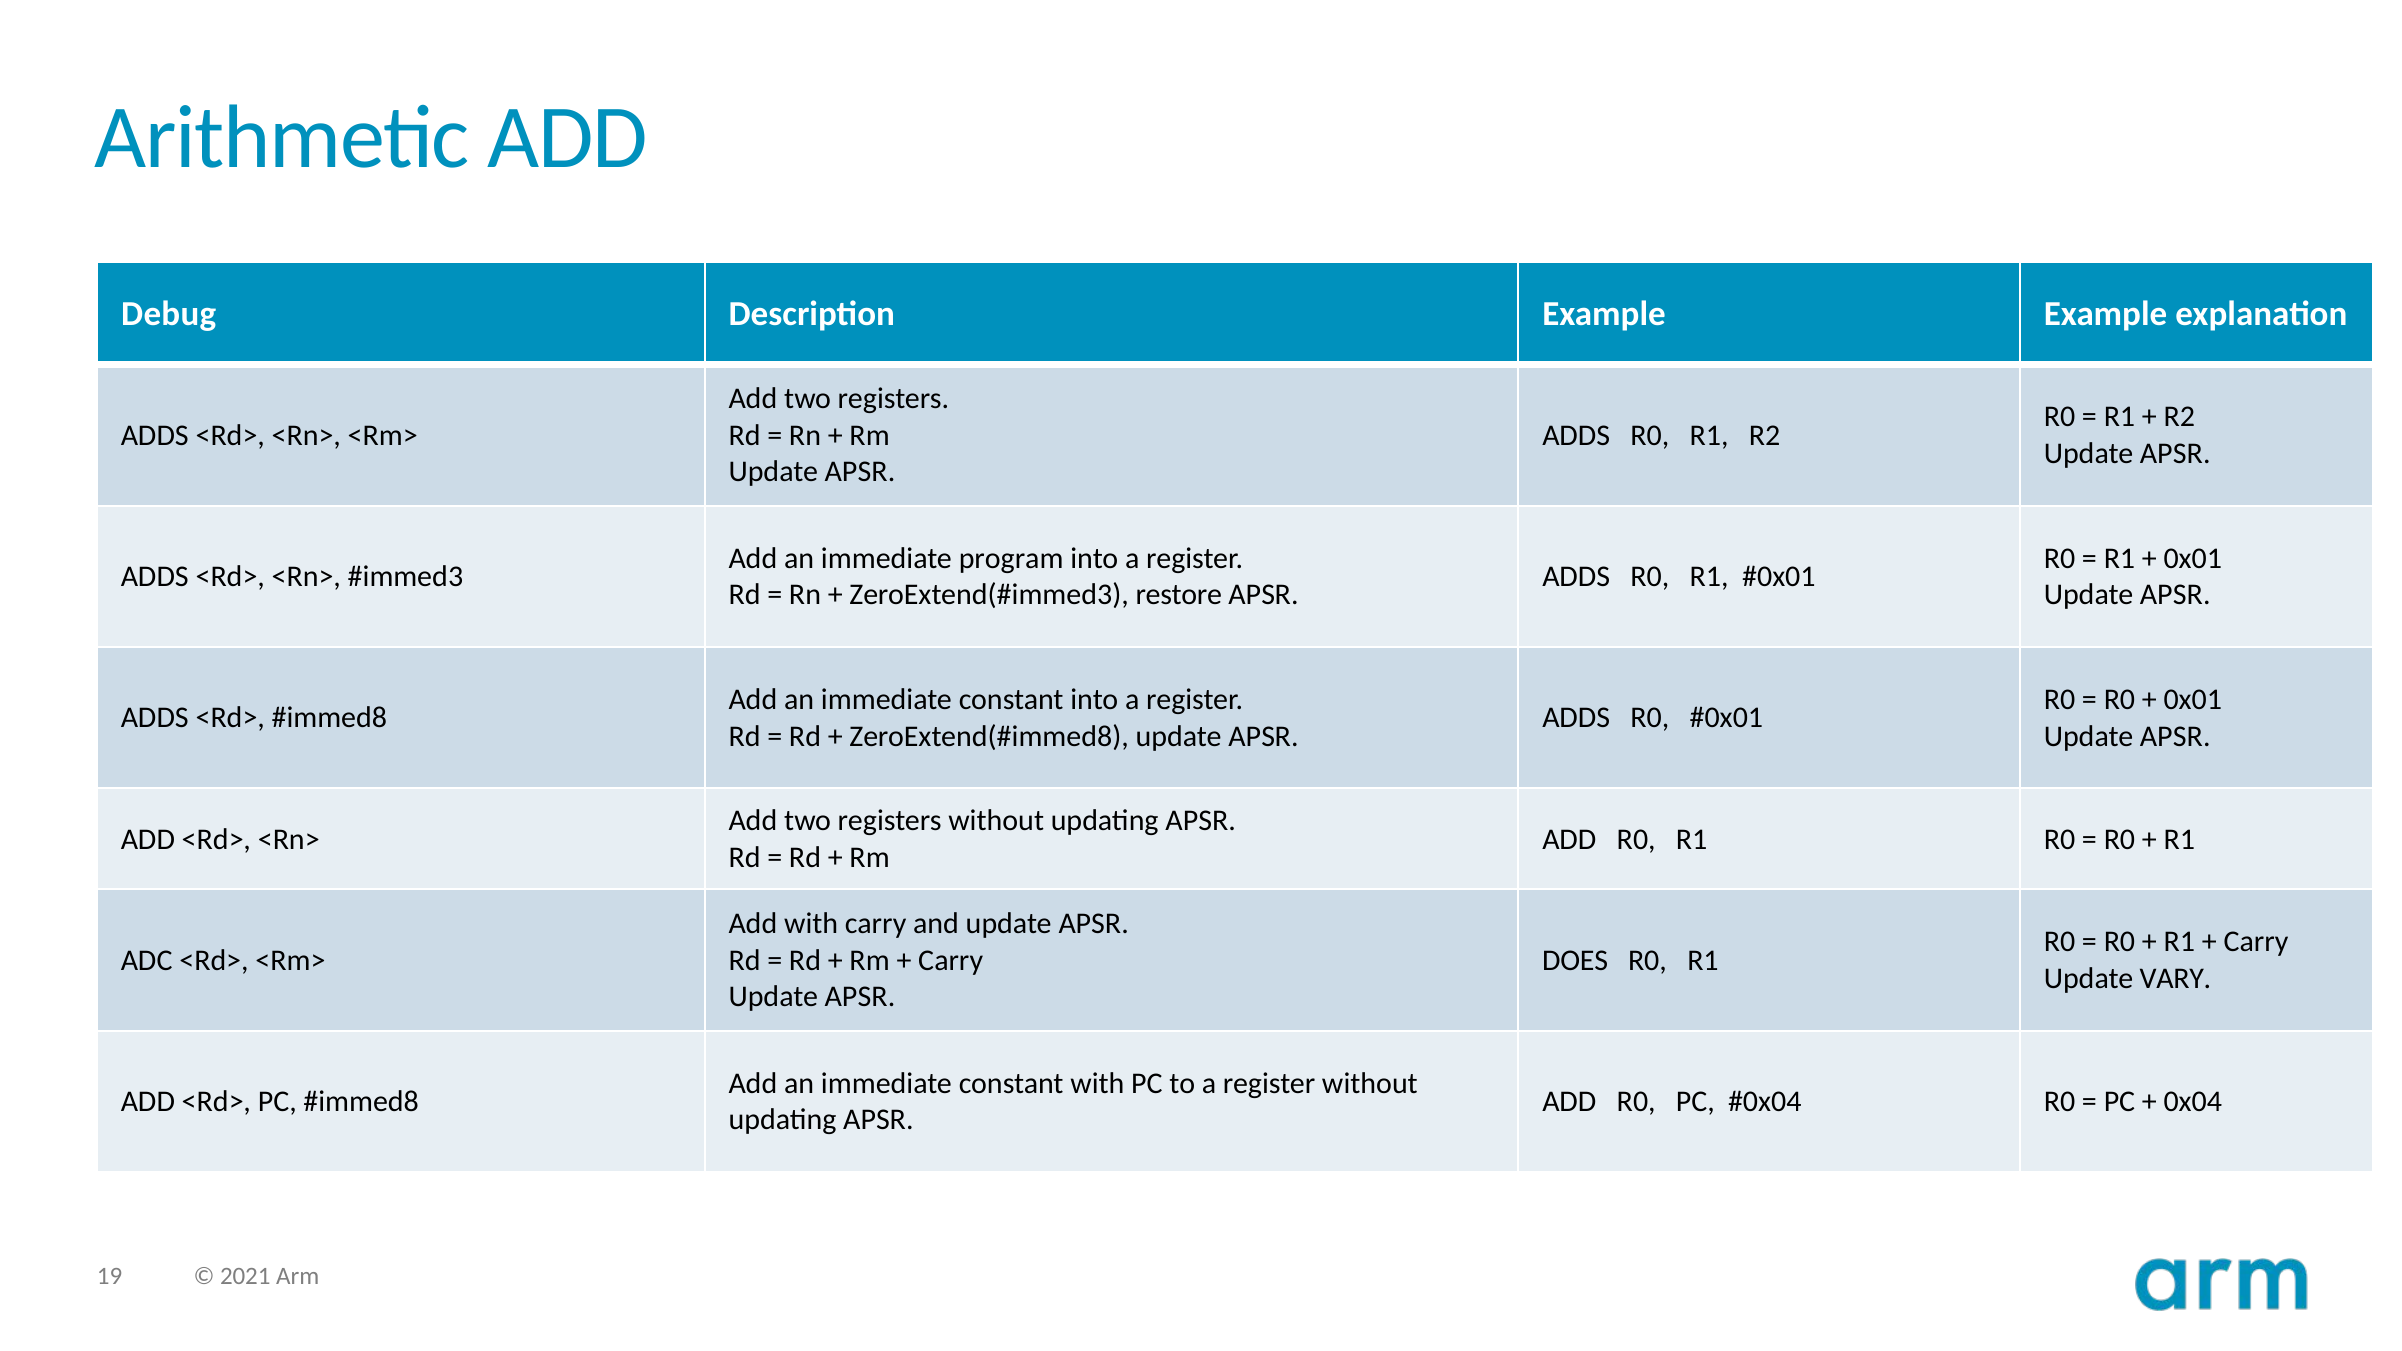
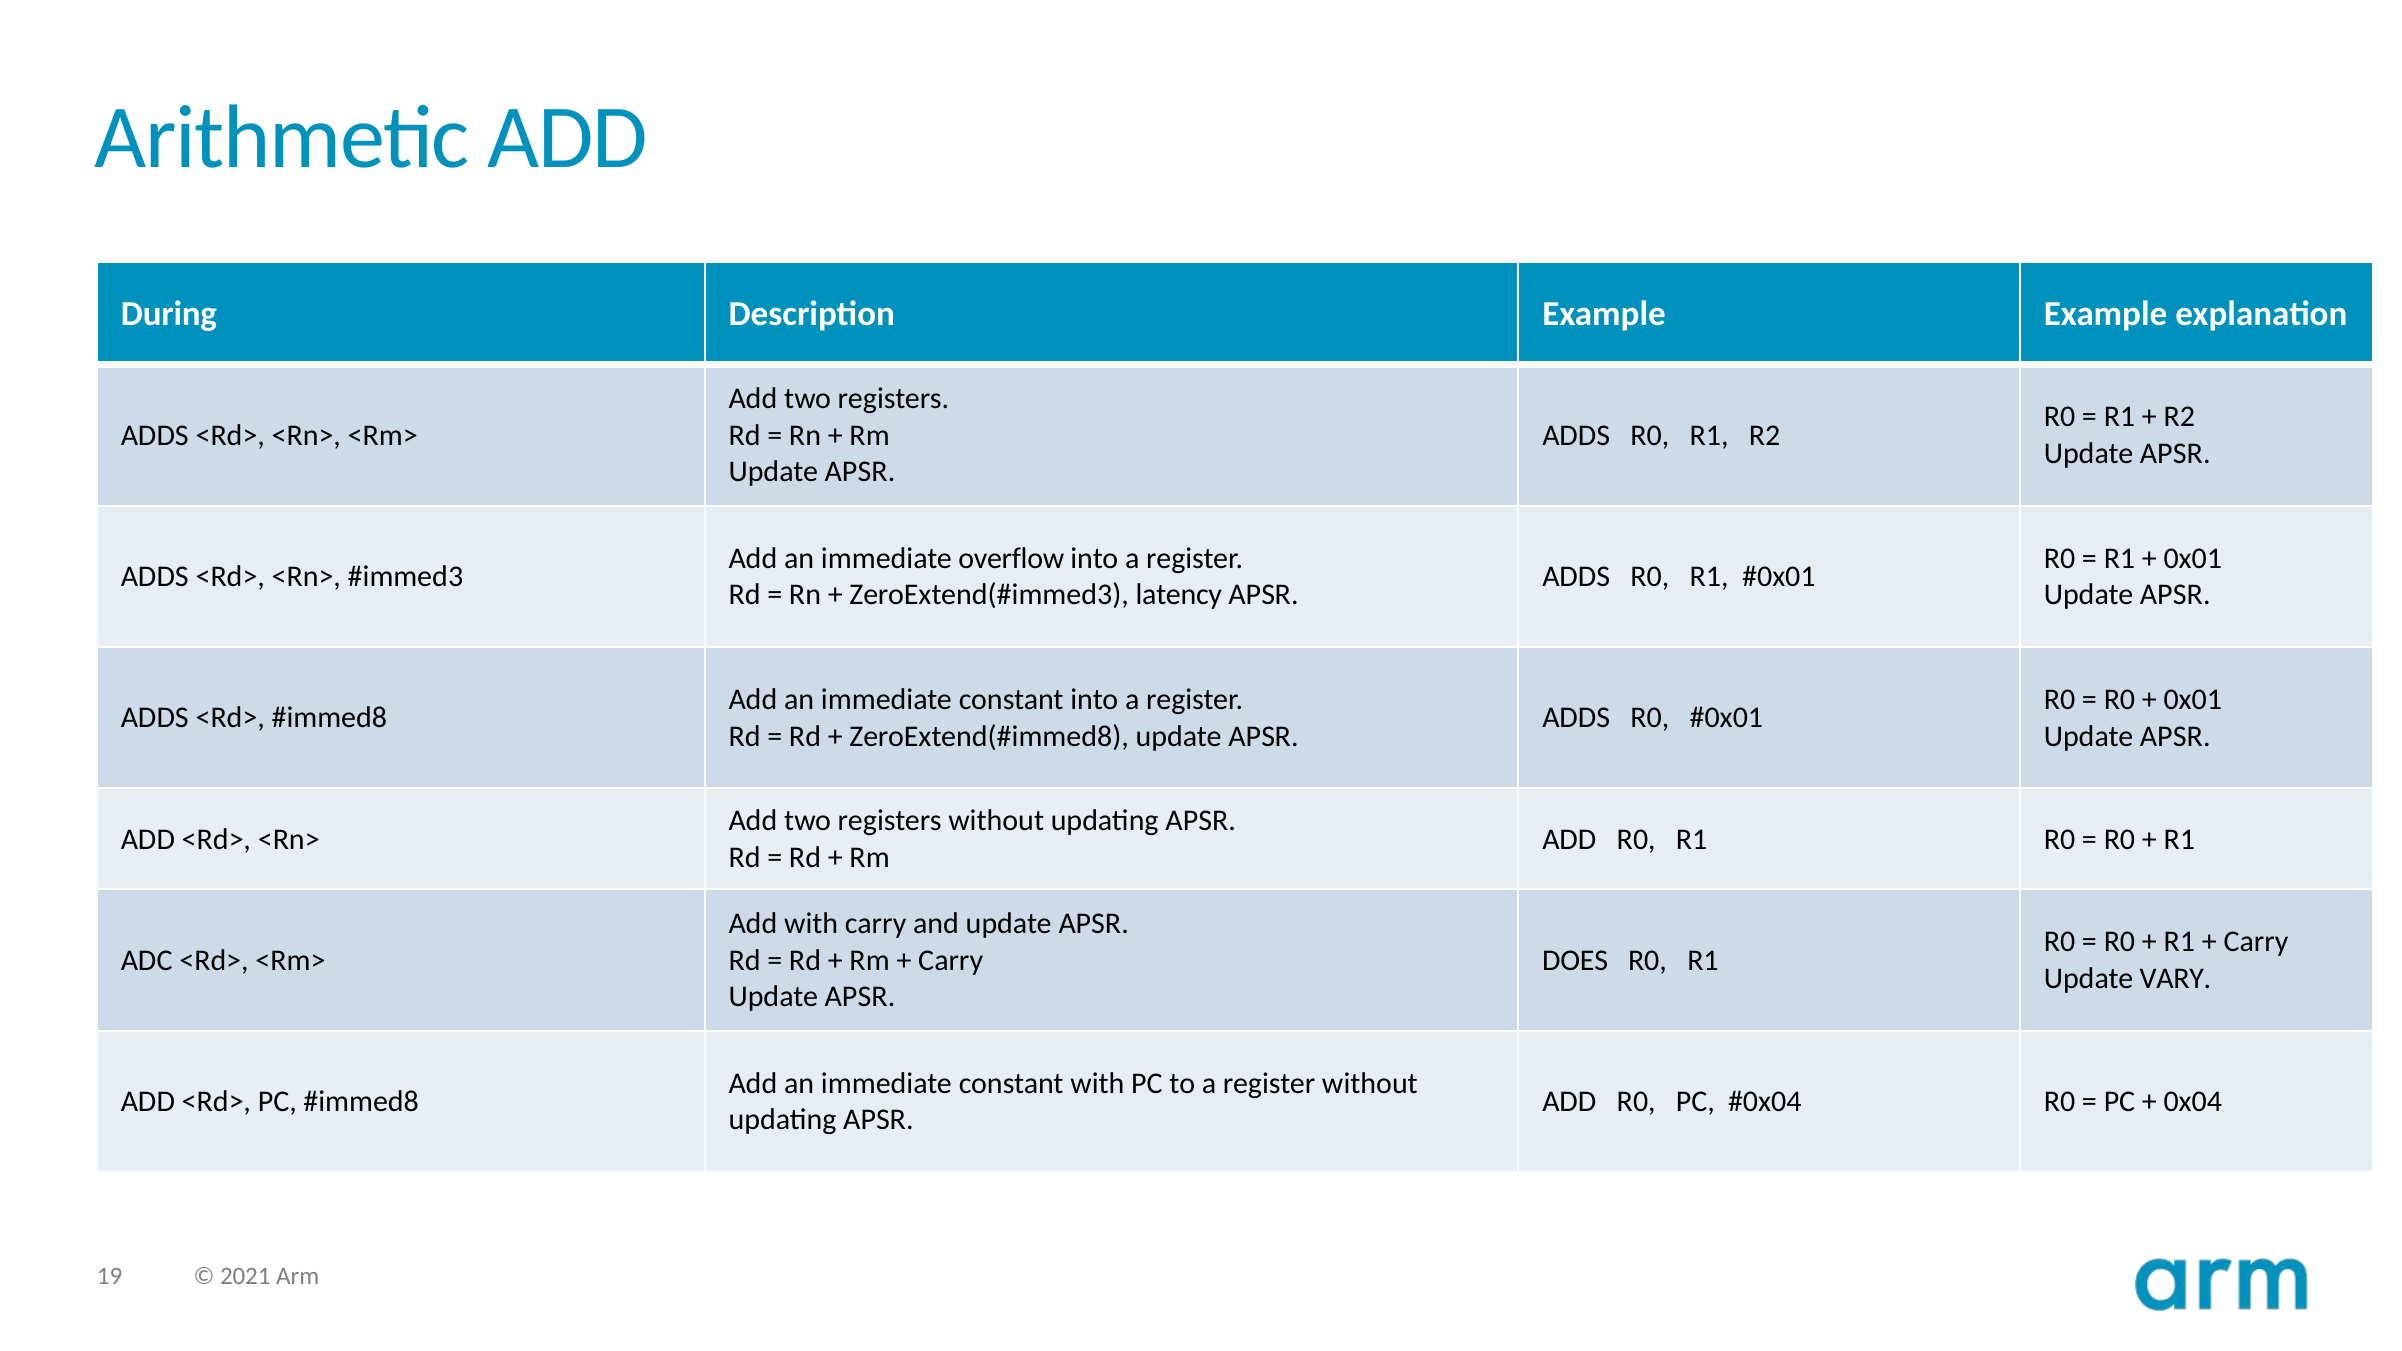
Debug: Debug -> During
program: program -> overflow
restore: restore -> latency
